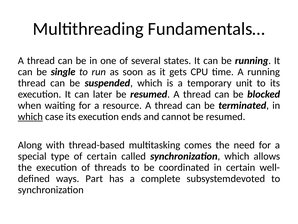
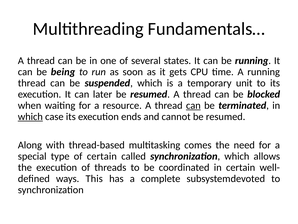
single: single -> being
can at (193, 105) underline: none -> present
Part: Part -> This
